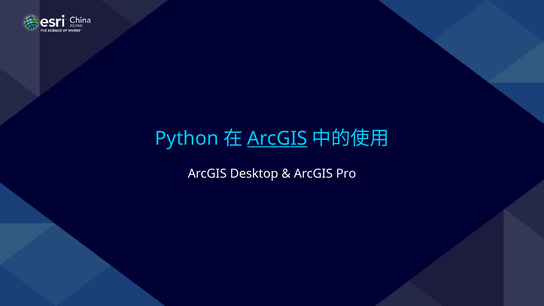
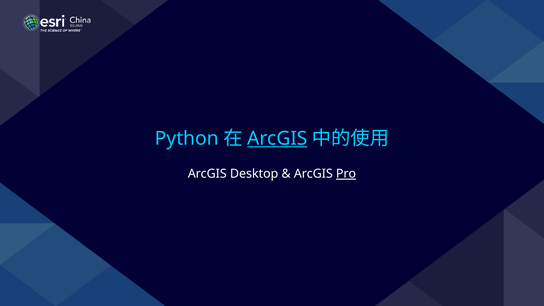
Pro underline: none -> present
